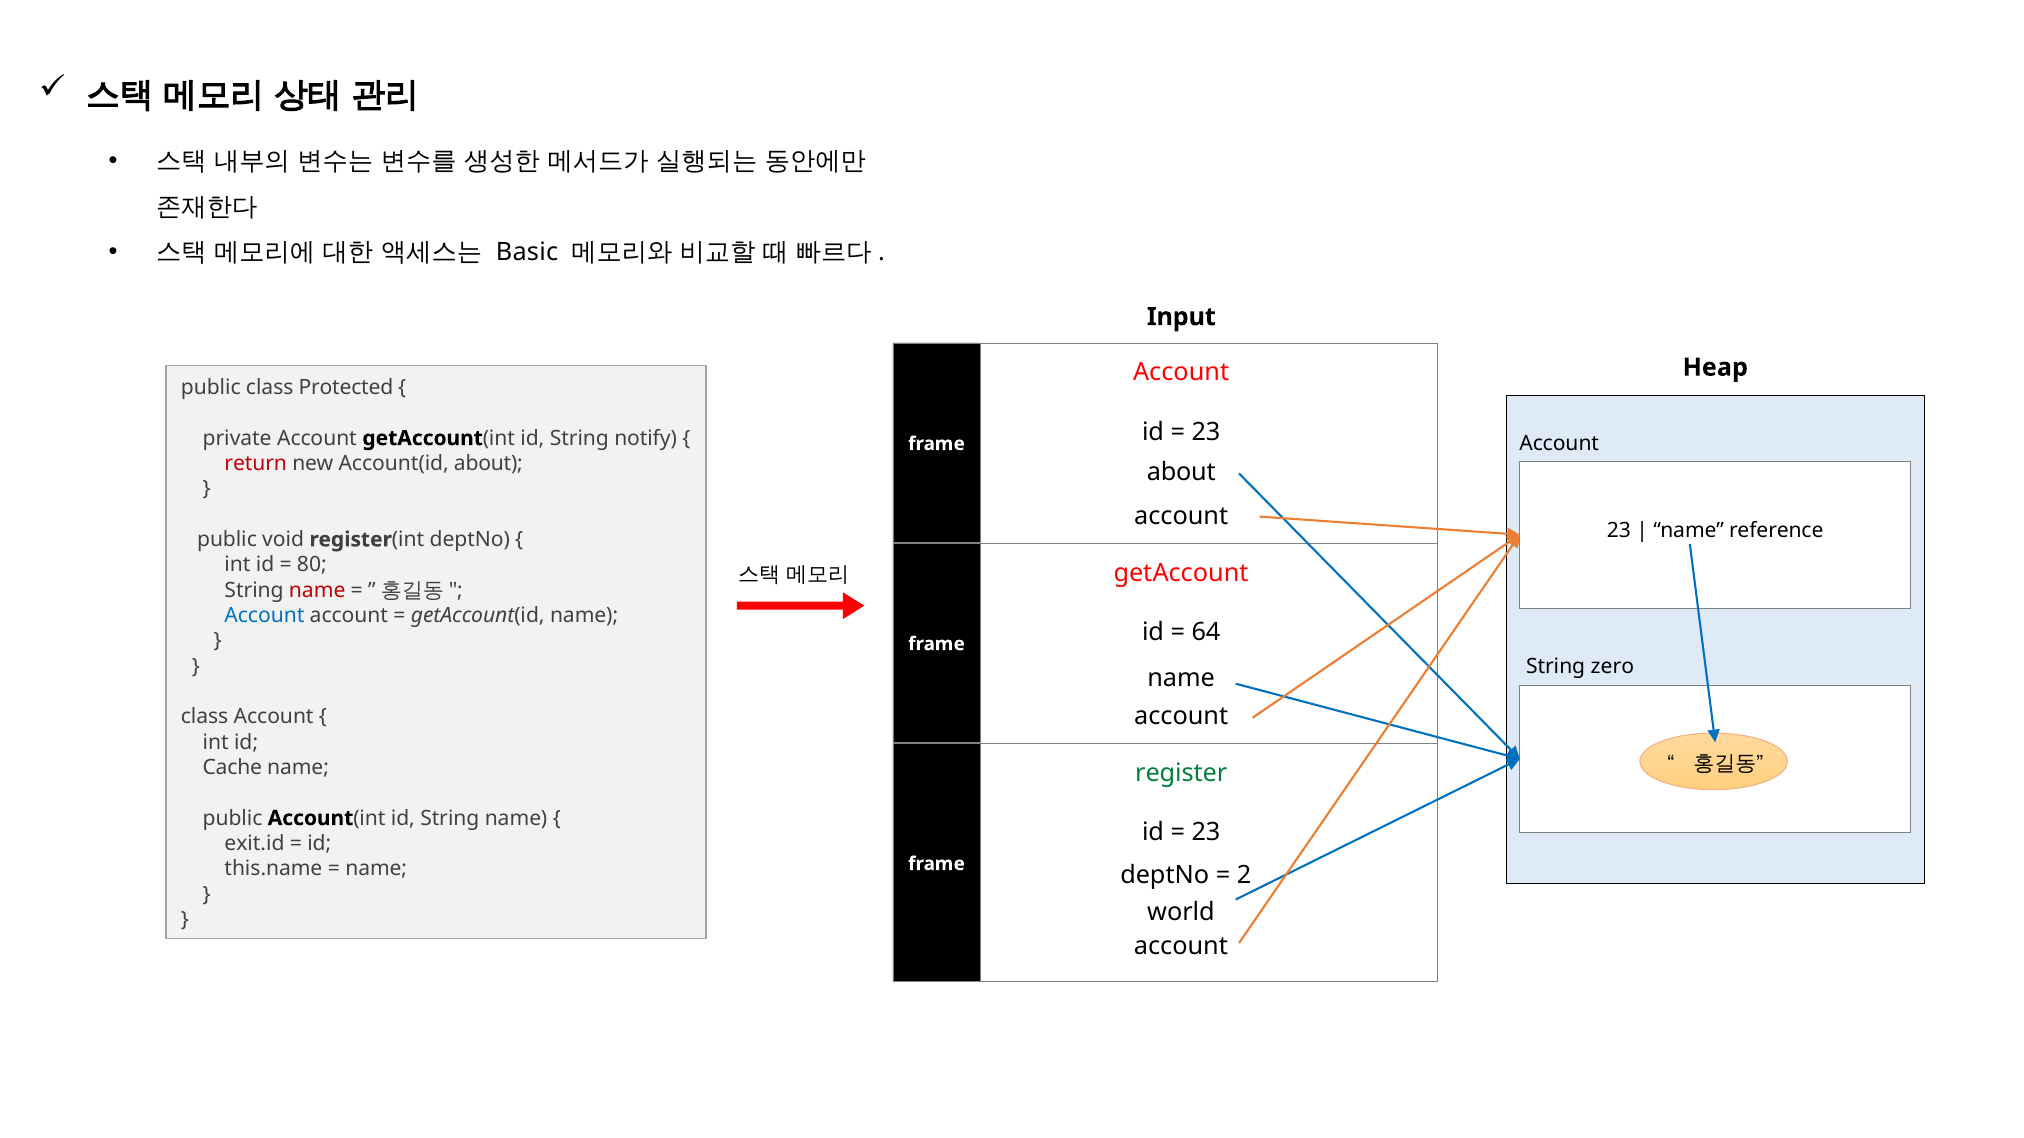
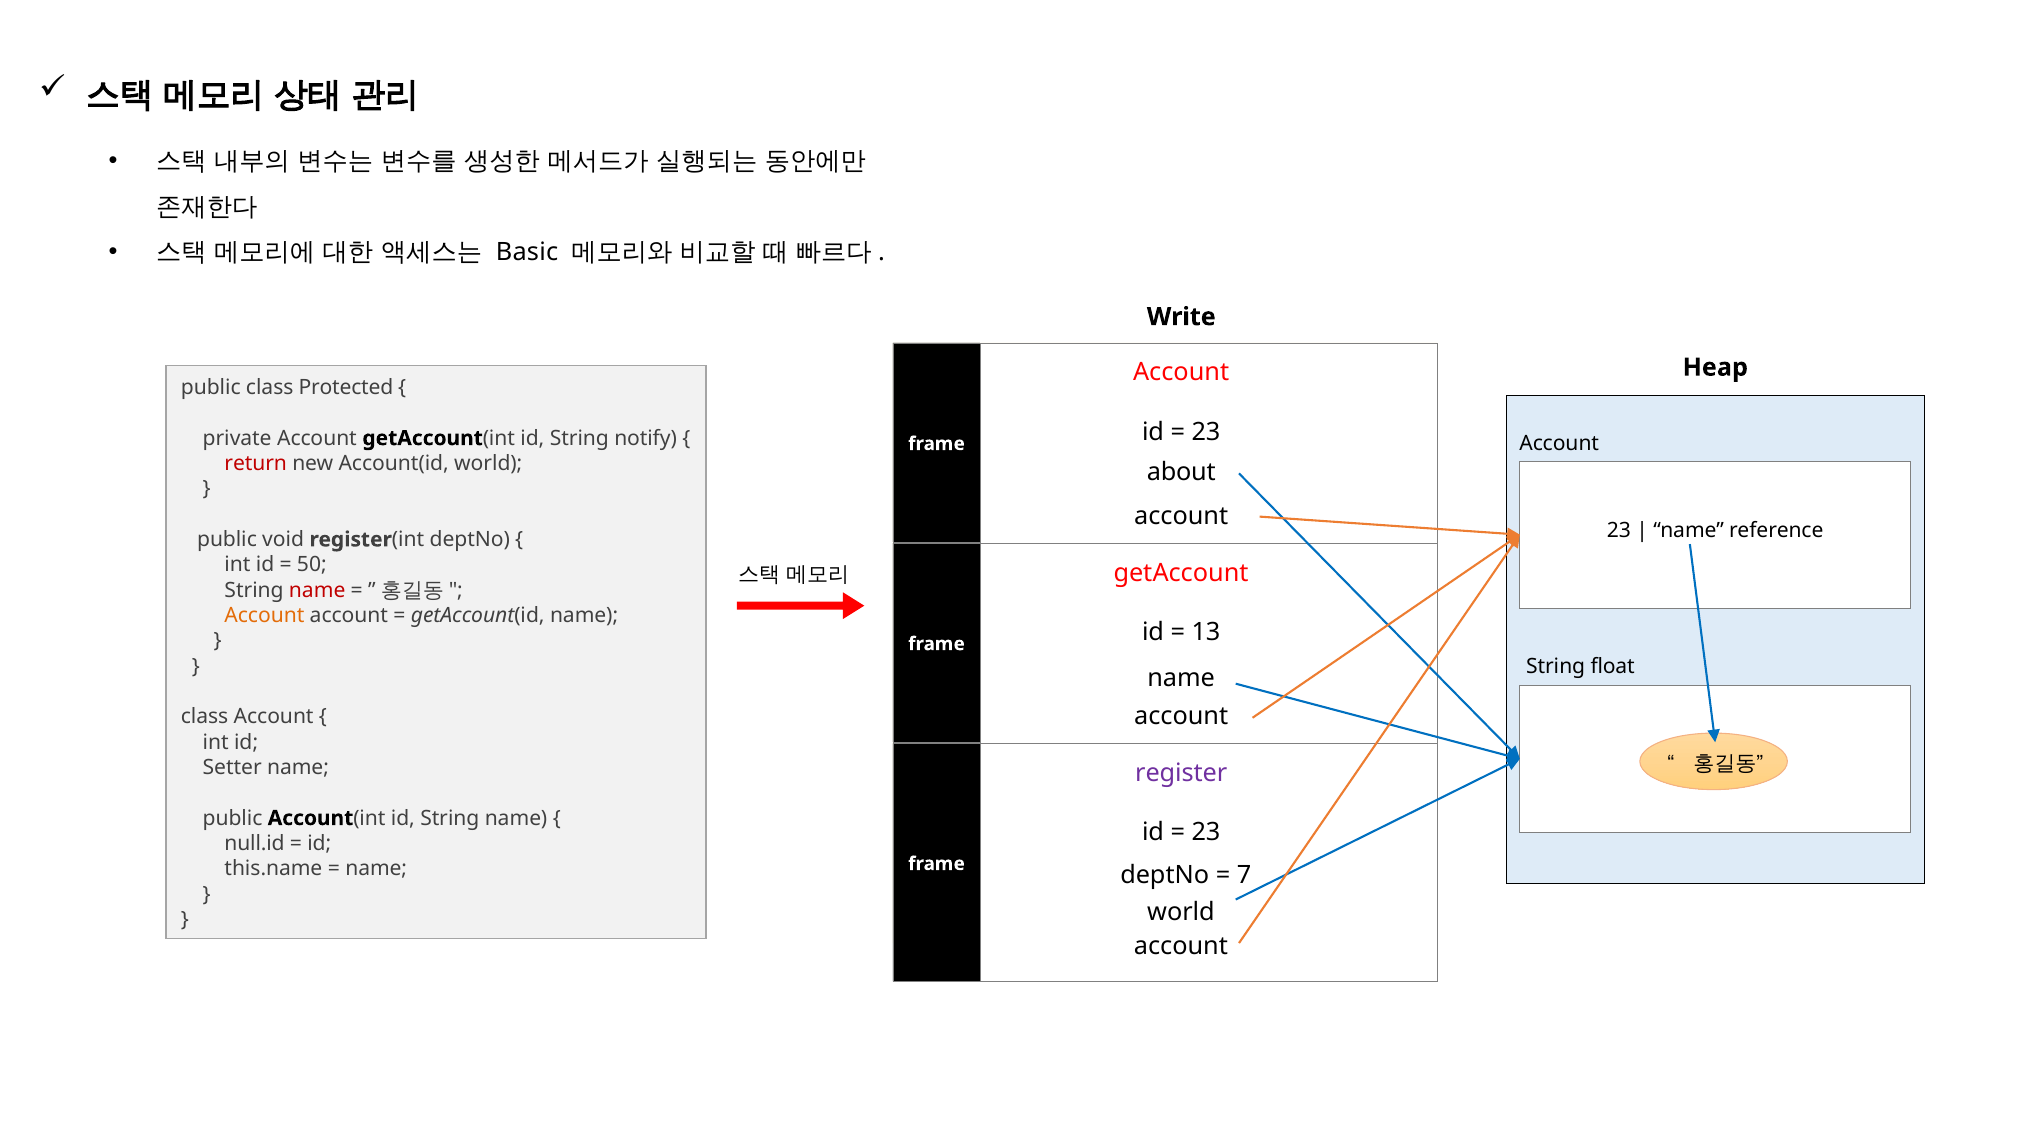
Input: Input -> Write
Account(id about: about -> world
80: 80 -> 50
Account at (264, 616) colour: blue -> orange
64: 64 -> 13
zero: zero -> float
Cache: Cache -> Setter
register colour: green -> purple
exit.id: exit.id -> null.id
2: 2 -> 7
